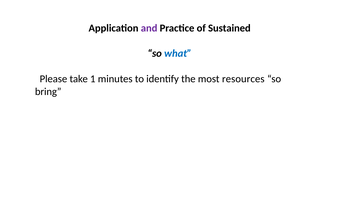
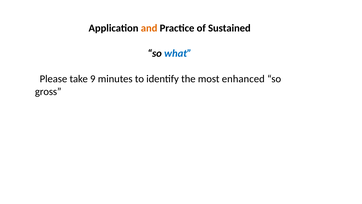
and colour: purple -> orange
1: 1 -> 9
resources: resources -> enhanced
bring: bring -> gross
